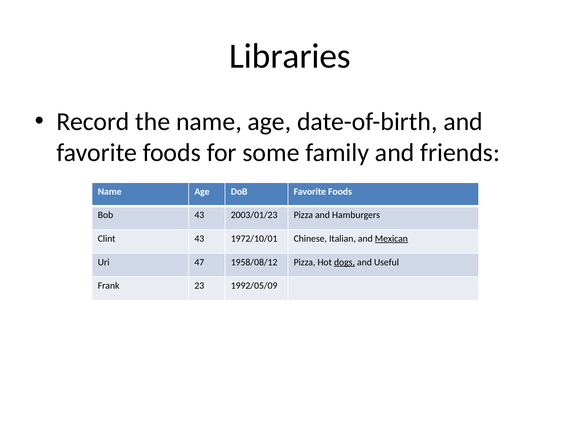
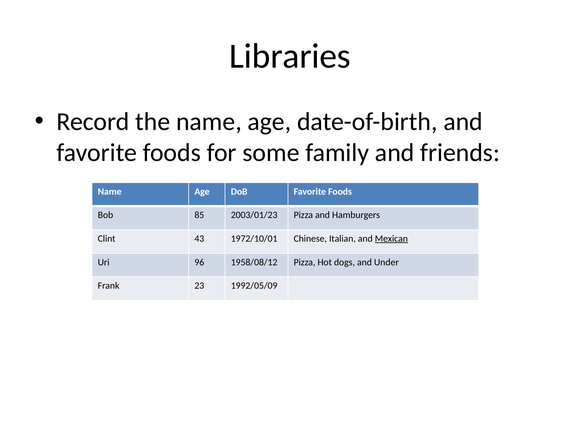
Bob 43: 43 -> 85
47: 47 -> 96
dogs underline: present -> none
Useful: Useful -> Under
